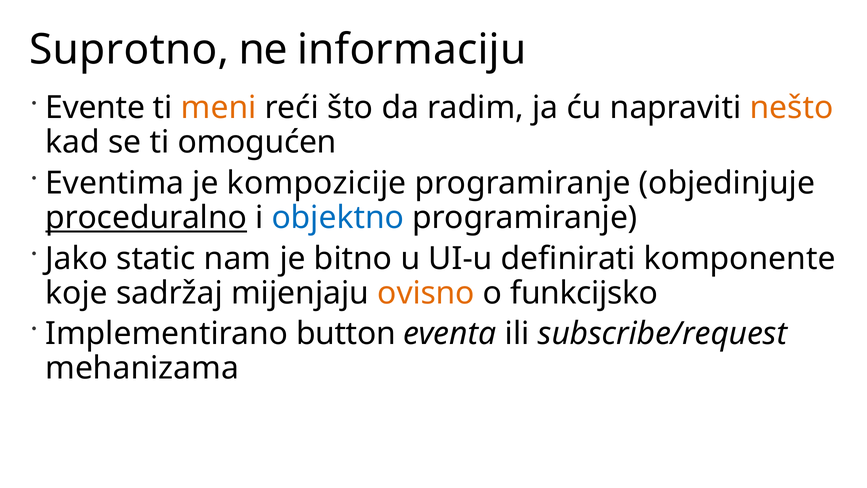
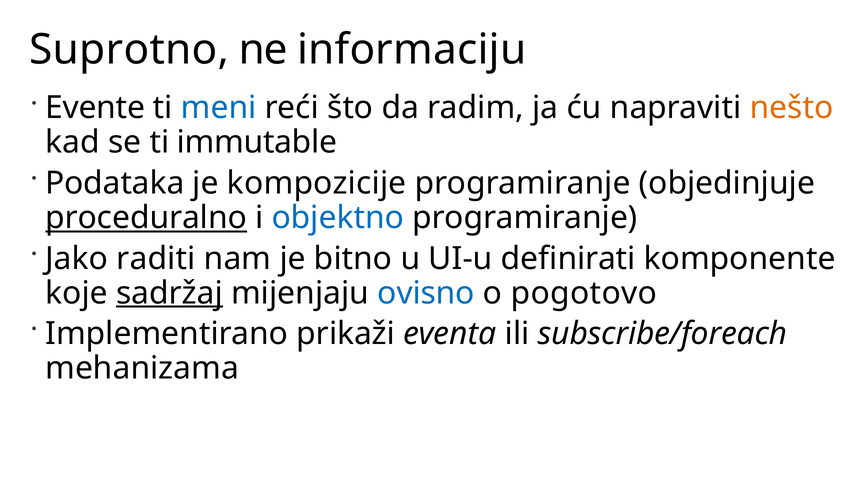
meni colour: orange -> blue
omogućen: omogućen -> immutable
Eventima: Eventima -> Podataka
static: static -> raditi
sadržaj underline: none -> present
ovisno colour: orange -> blue
funkcijsko: funkcijsko -> pogotovo
button: button -> prikaži
subscribe/request: subscribe/request -> subscribe/foreach
